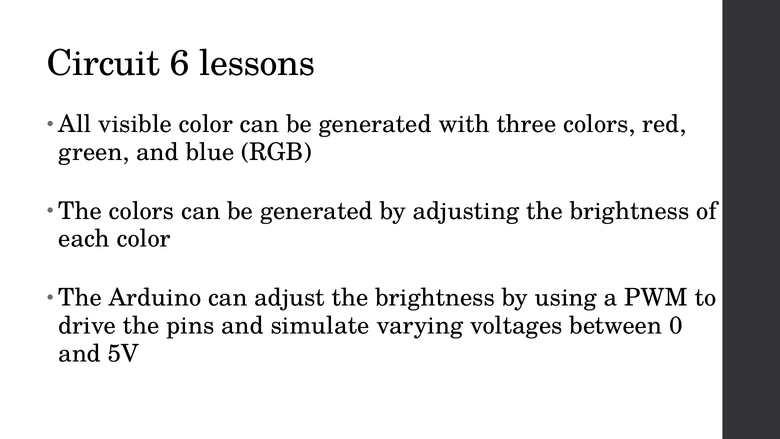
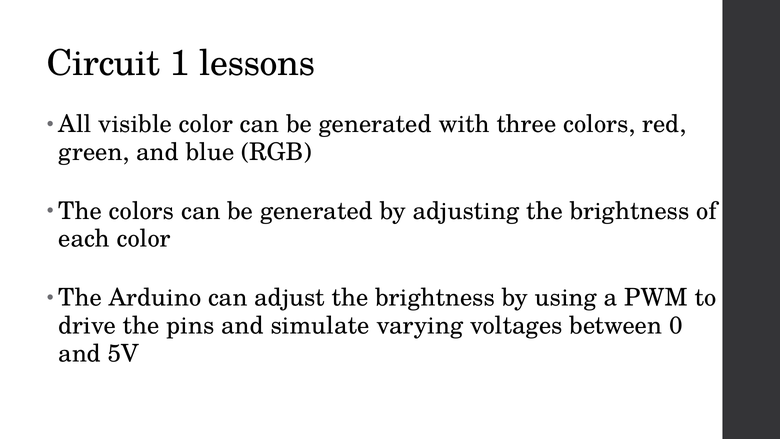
6: 6 -> 1
